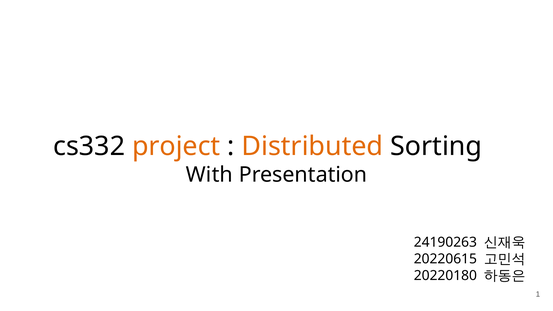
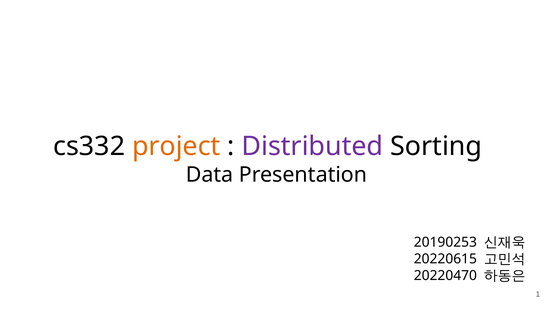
Distributed colour: orange -> purple
With: With -> Data
24190263: 24190263 -> 20190253
20220180: 20220180 -> 20220470
